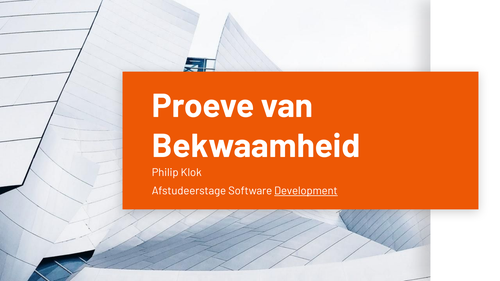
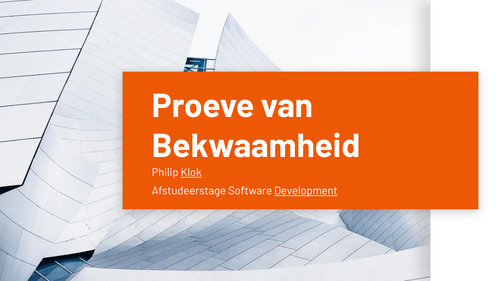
Klok underline: none -> present
